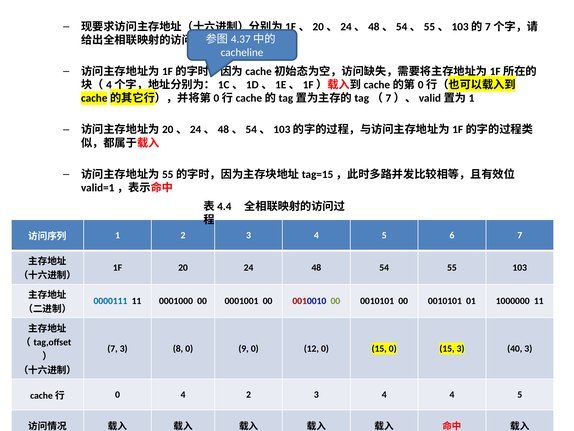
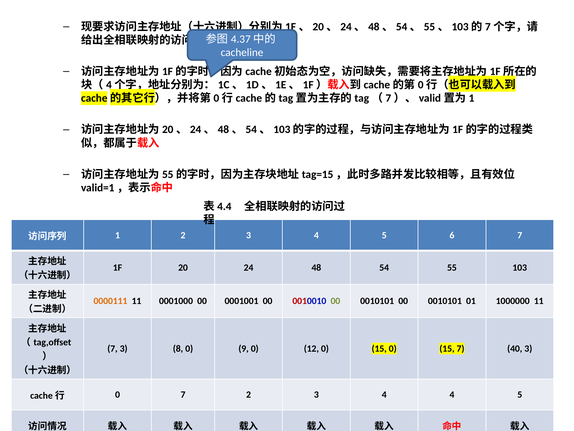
0000111 colour: blue -> orange
15 3: 3 -> 7
0 4: 4 -> 7
